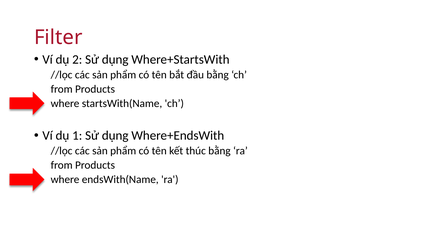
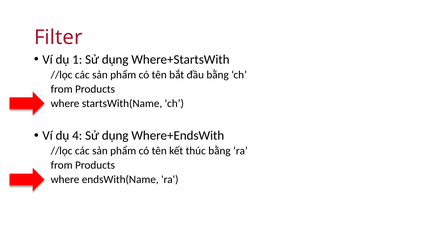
2: 2 -> 1
1: 1 -> 4
